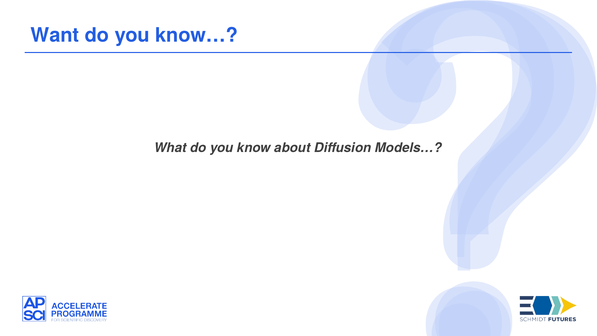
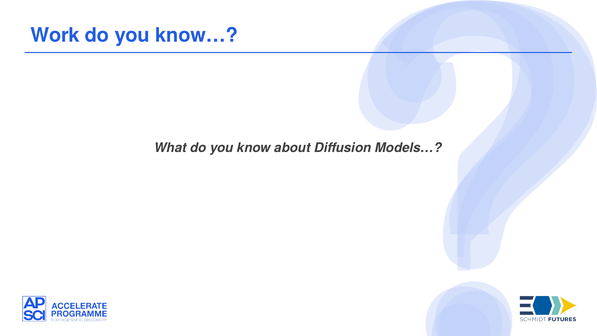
Want: Want -> Work
